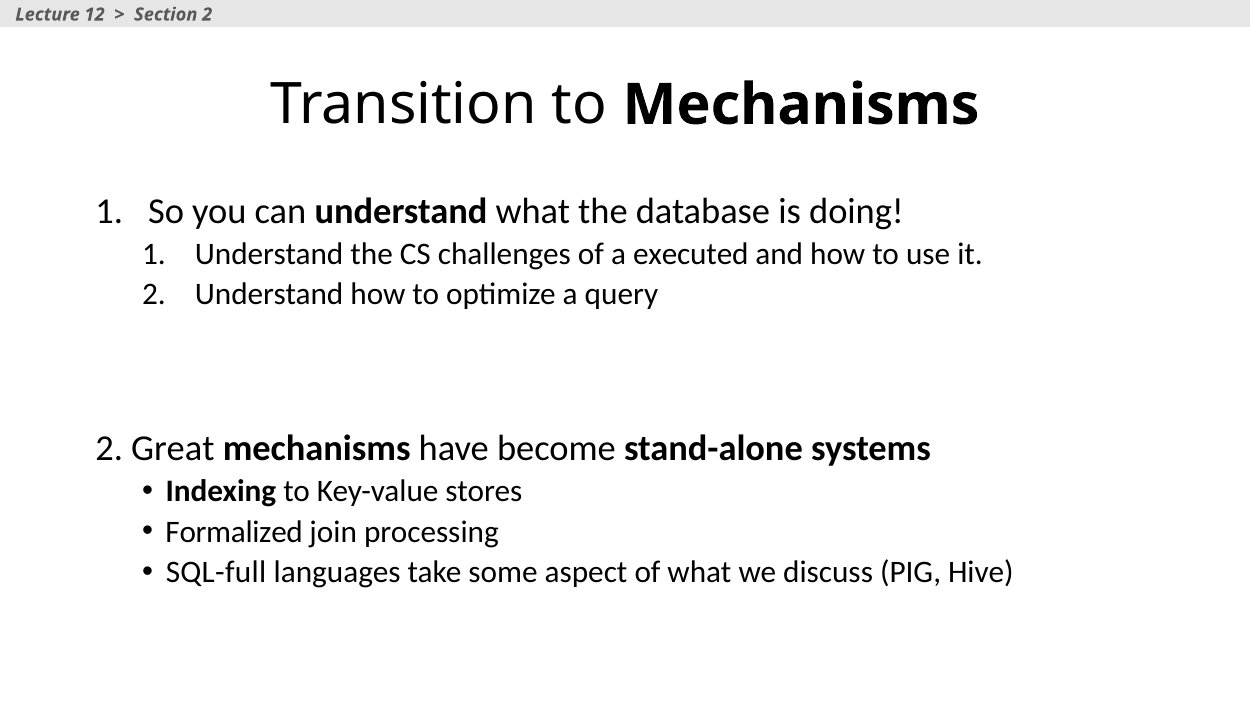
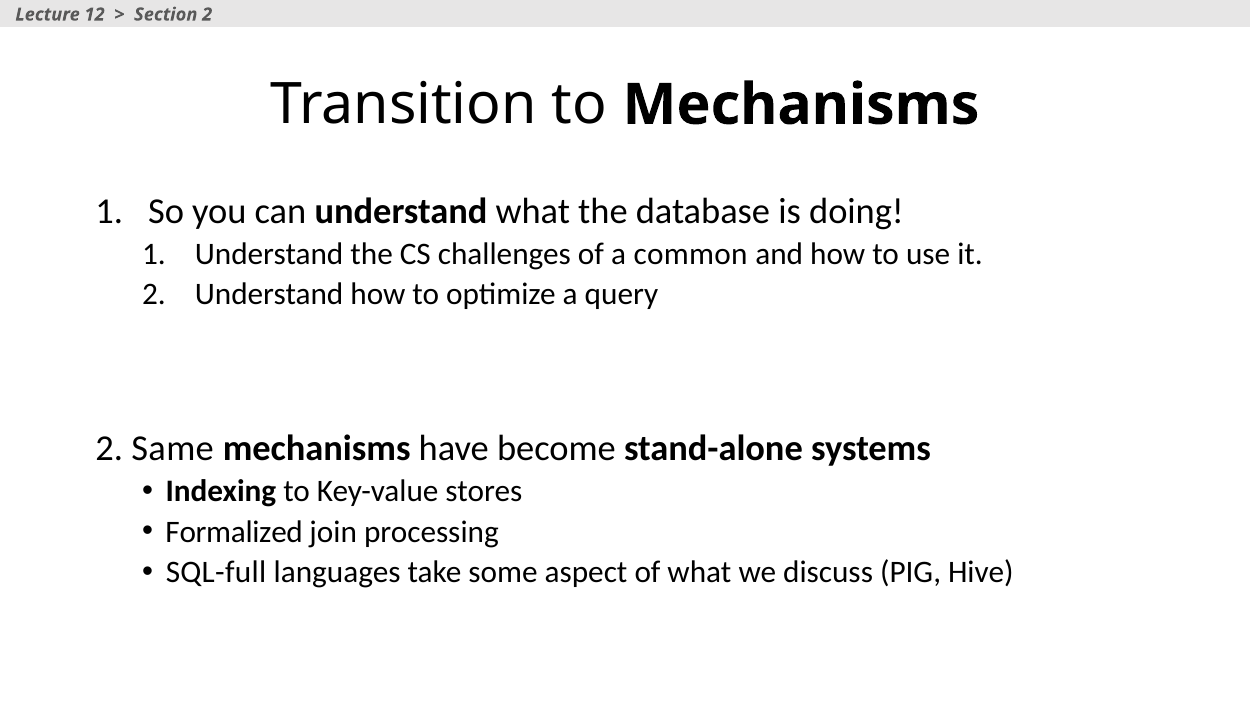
executed: executed -> common
Great: Great -> Same
